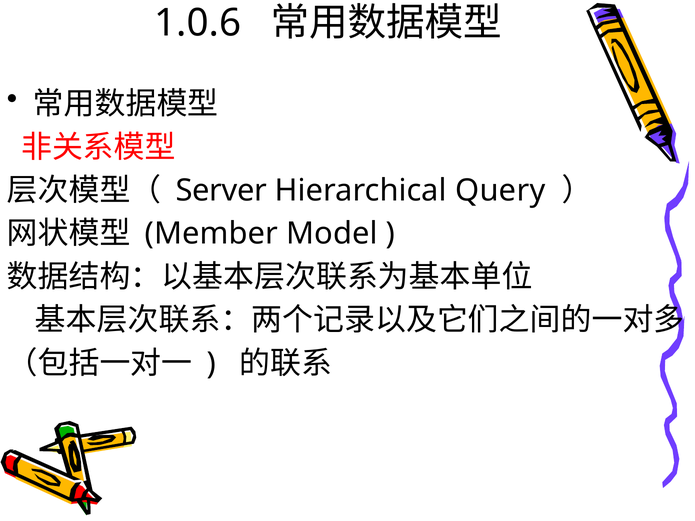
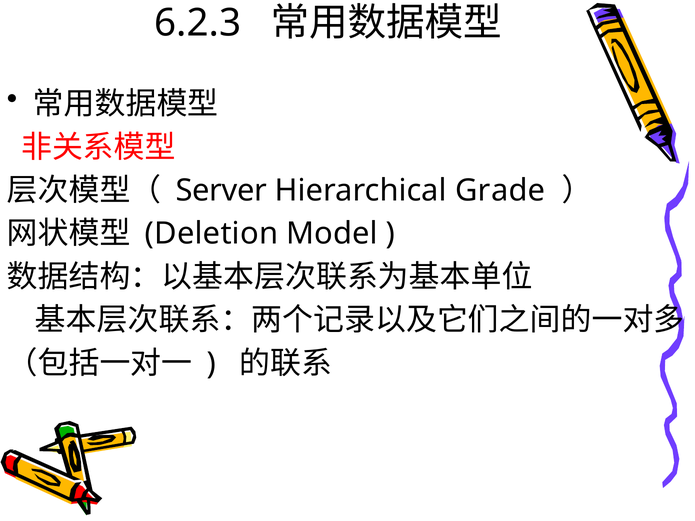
1.0.6: 1.0.6 -> 6.2.3
Query: Query -> Grade
Member: Member -> Deletion
